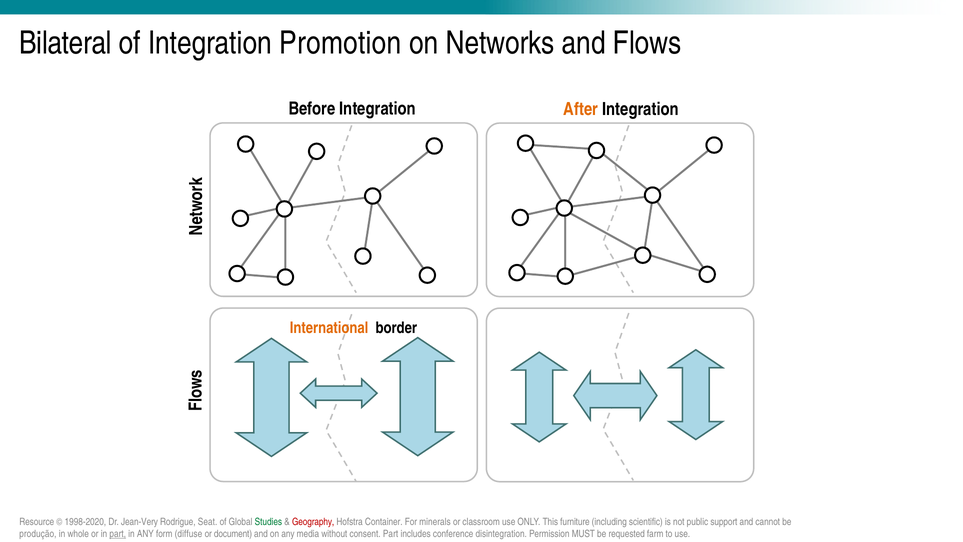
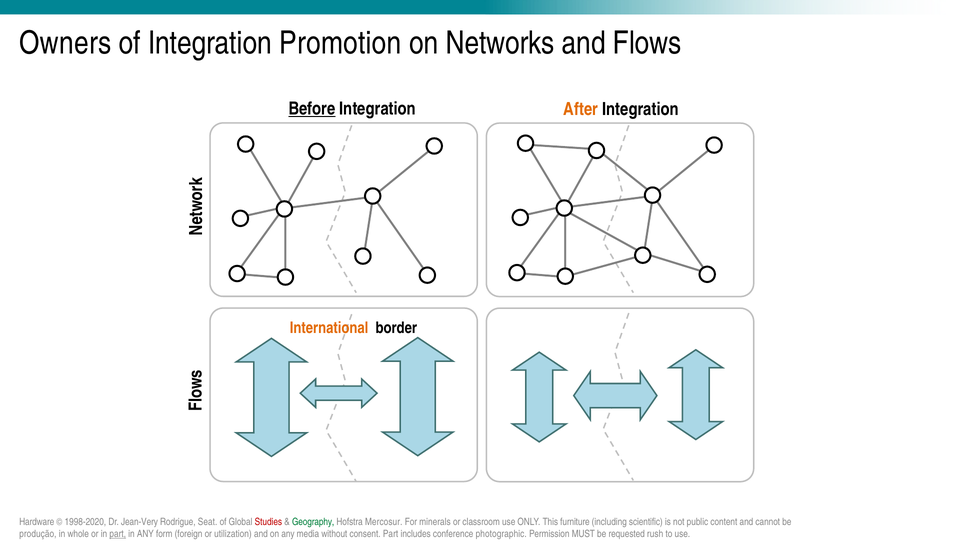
Bilateral: Bilateral -> Owners
Before underline: none -> present
Resource: Resource -> Hardware
Studies colour: green -> red
Geography colour: red -> green
Container: Container -> Mercosur
support: support -> content
diffuse: diffuse -> foreign
document: document -> utilization
disintegration: disintegration -> photographic
farm: farm -> rush
